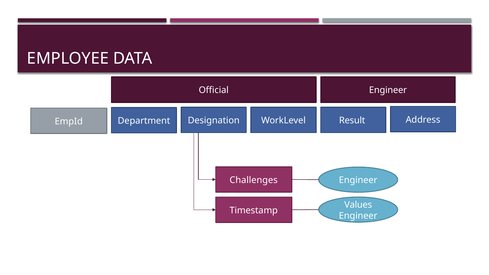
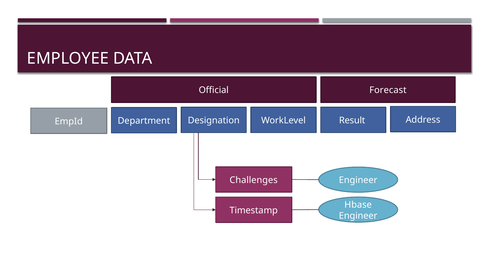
Official Engineer: Engineer -> Forecast
Values: Values -> Hbase
